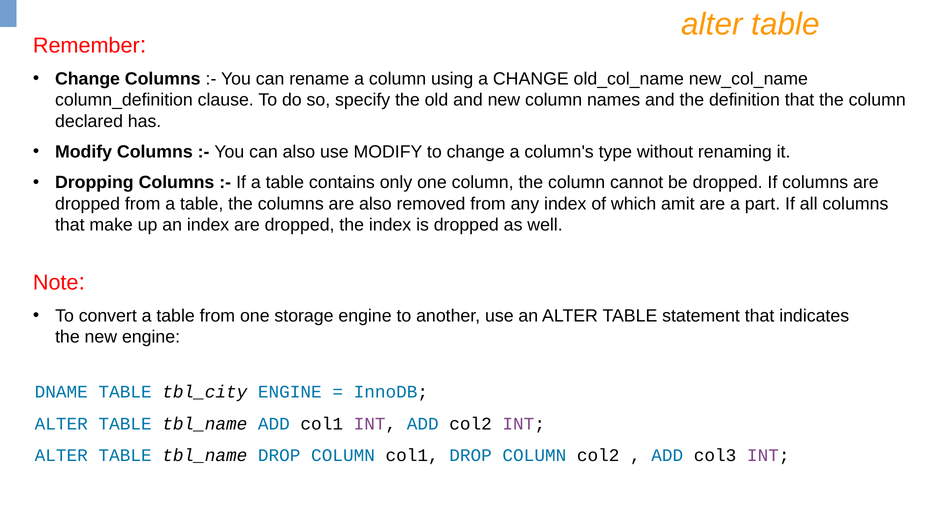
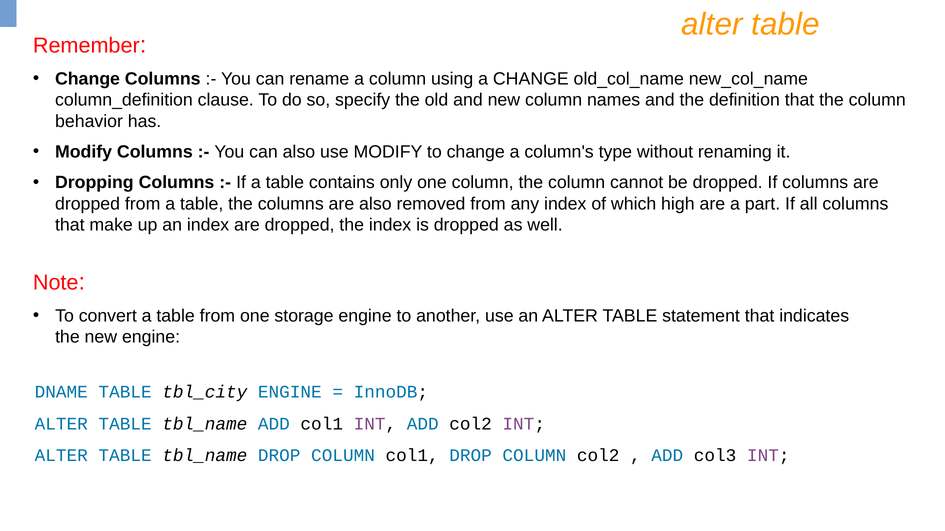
declared: declared -> behavior
amit: amit -> high
